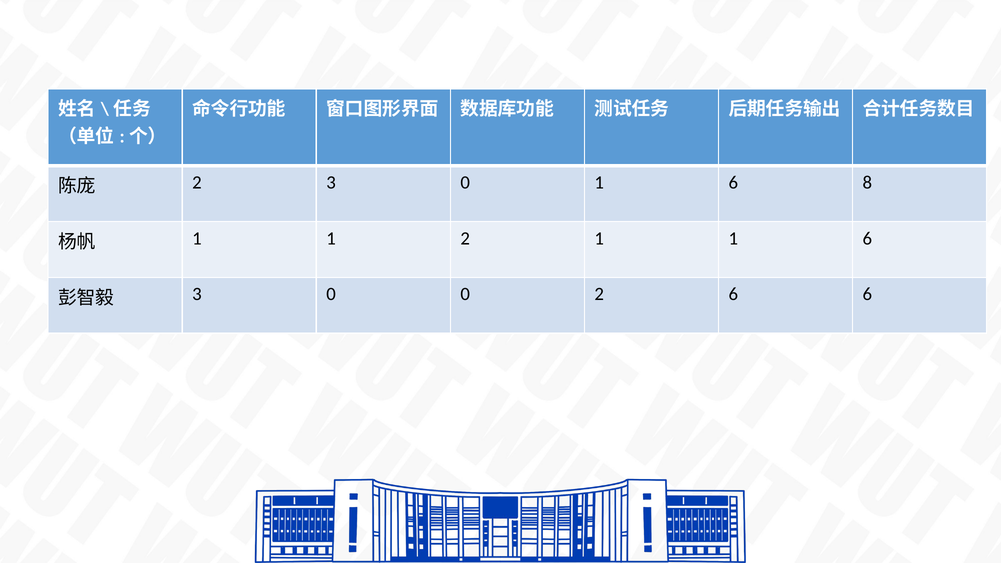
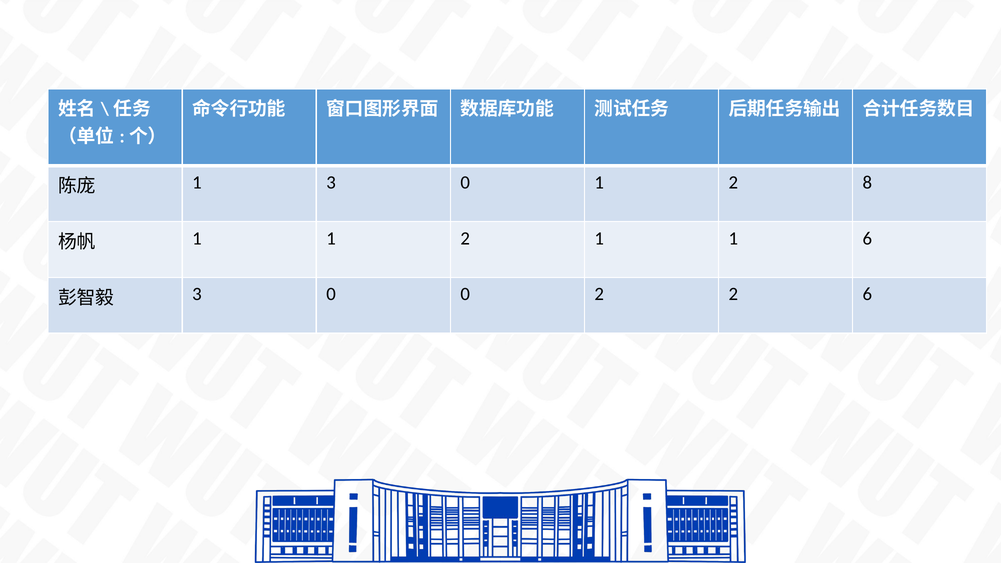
2 at (197, 183): 2 -> 1
0 1 6: 6 -> 2
2 6: 6 -> 2
